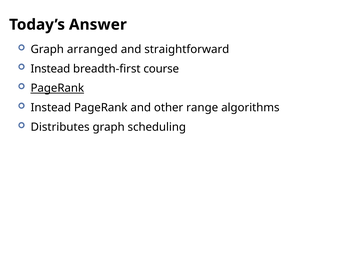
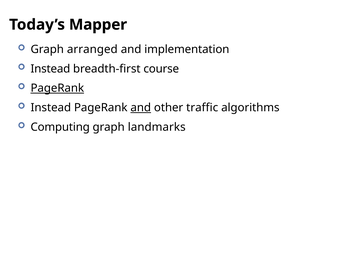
Answer: Answer -> Mapper
straightforward: straightforward -> implementation
and at (141, 108) underline: none -> present
range: range -> traffic
Distributes: Distributes -> Computing
scheduling: scheduling -> landmarks
